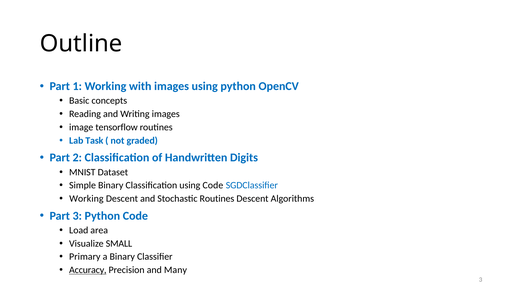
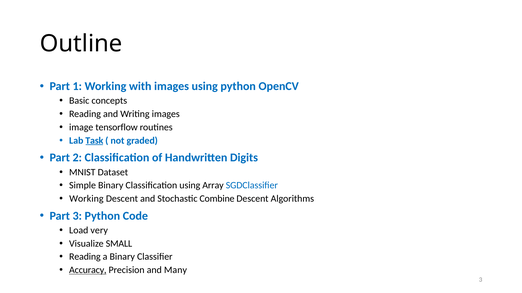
Task underline: none -> present
using Code: Code -> Array
Stochastic Routines: Routines -> Combine
area: area -> very
Primary at (85, 257): Primary -> Reading
